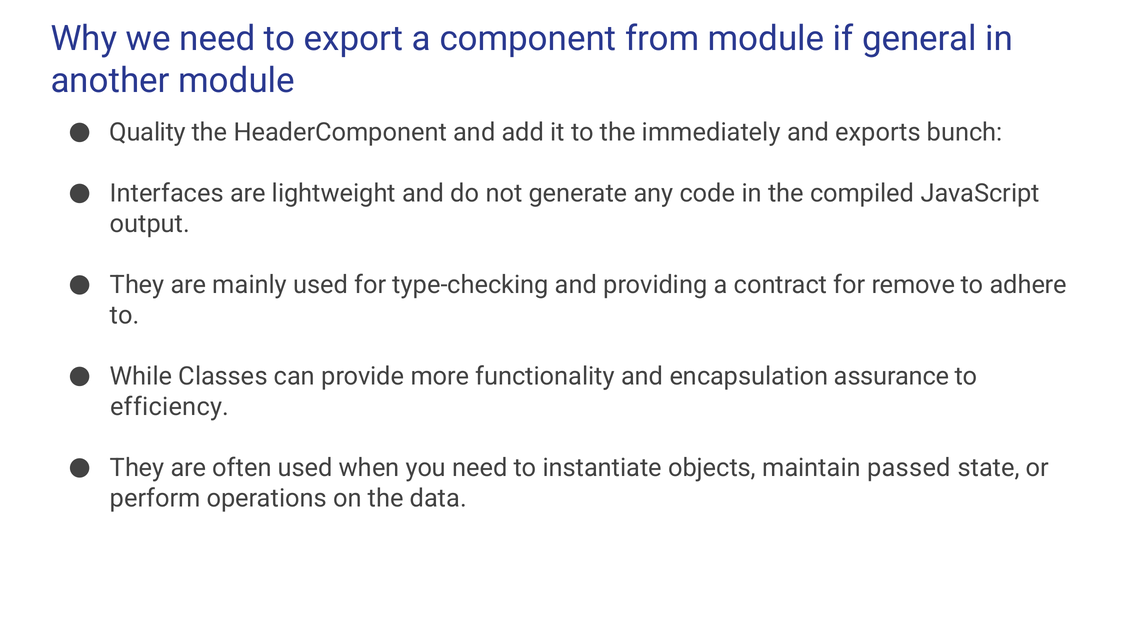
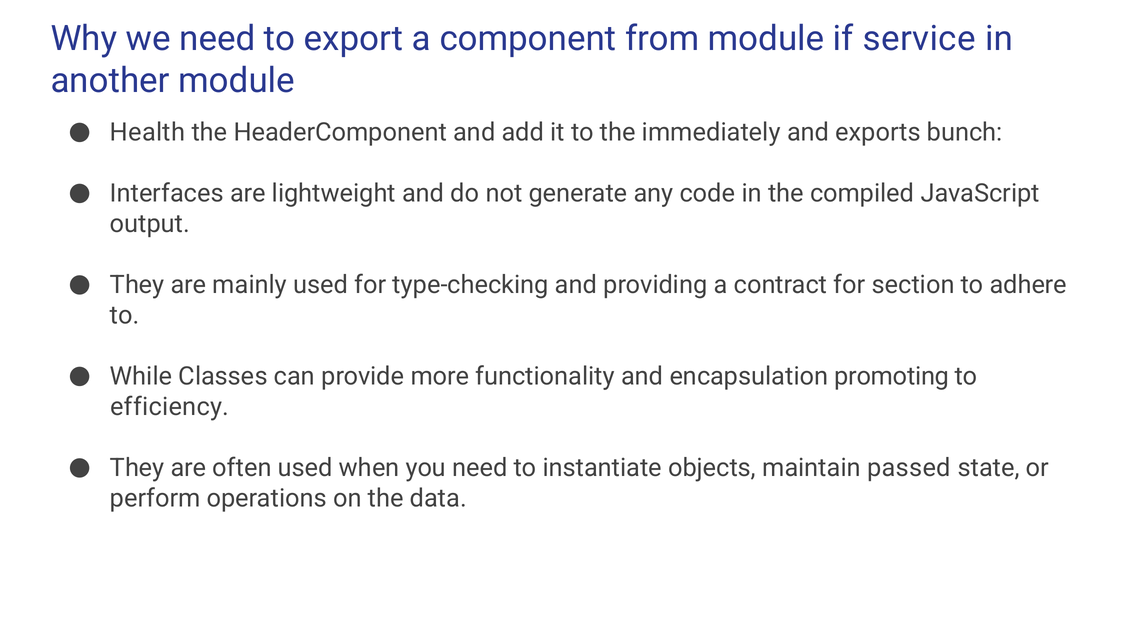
general: general -> service
Quality: Quality -> Health
remove: remove -> section
assurance: assurance -> promoting
